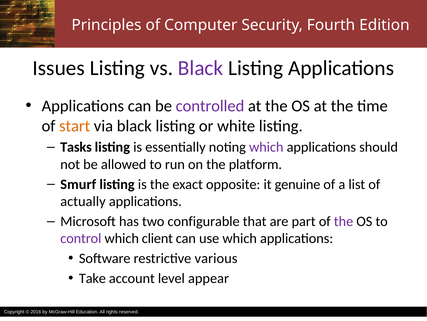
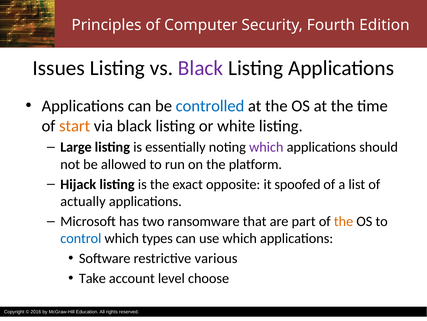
controlled colour: purple -> blue
Tasks: Tasks -> Large
Smurf: Smurf -> Hijack
genuine: genuine -> spoofed
configurable: configurable -> ransomware
the at (344, 221) colour: purple -> orange
control colour: purple -> blue
client: client -> types
appear: appear -> choose
